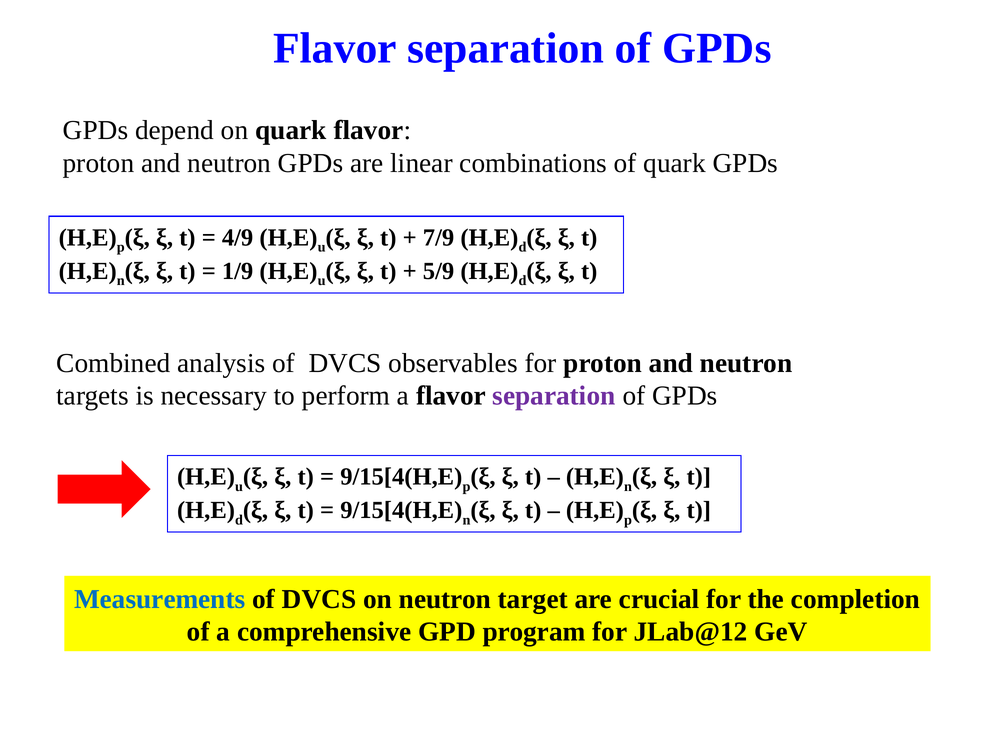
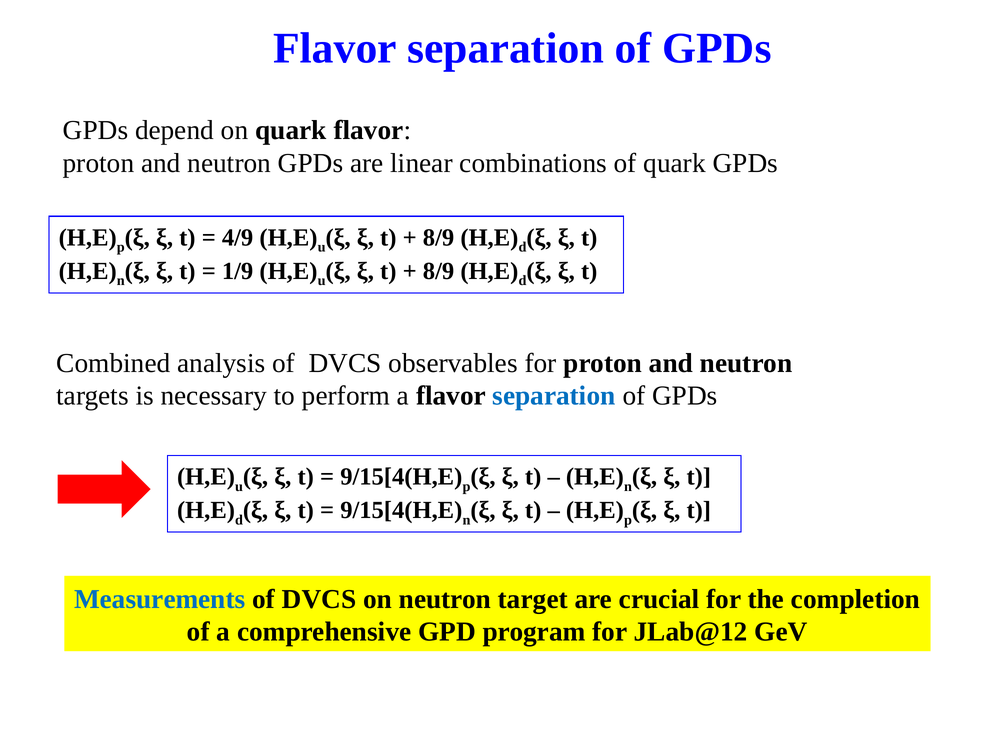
7/9 at (439, 238): 7/9 -> 8/9
5/9 at (439, 271): 5/9 -> 8/9
separation at (554, 396) colour: purple -> blue
